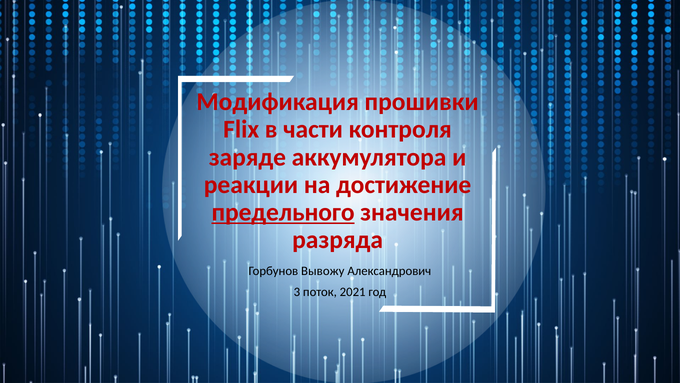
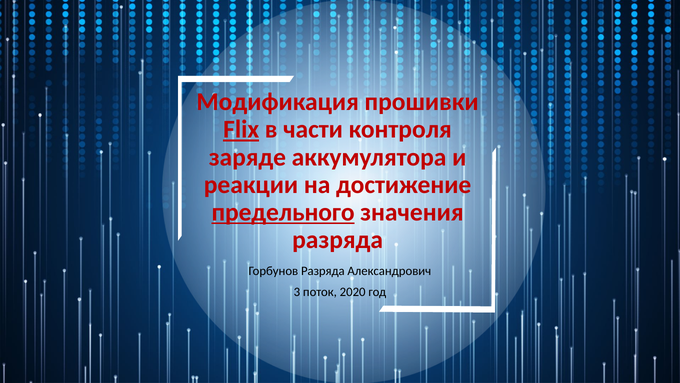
Flix underline: none -> present
Горбунов Вывожу: Вывожу -> Разряда
2021: 2021 -> 2020
